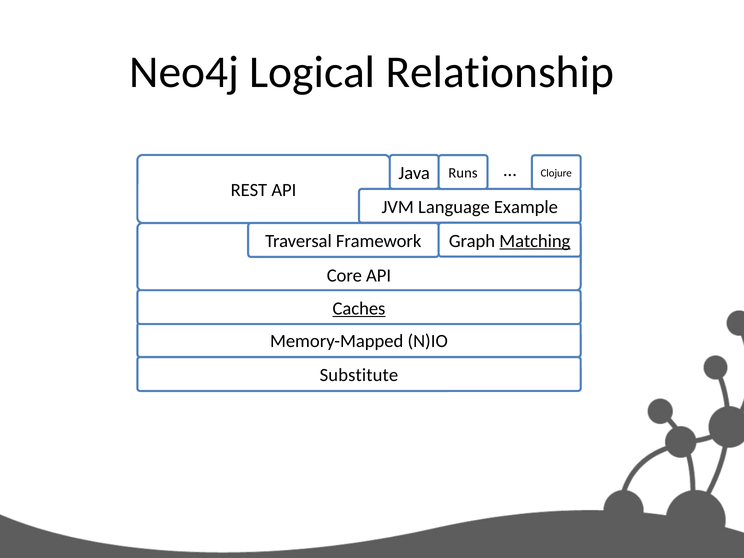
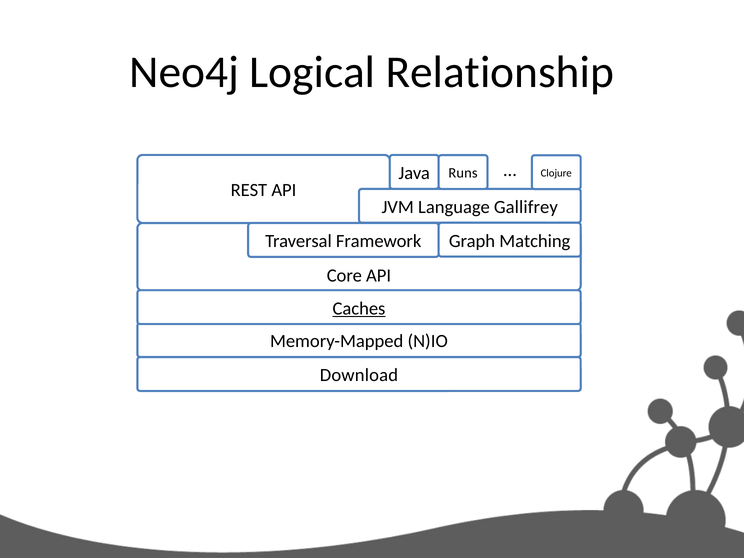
Example: Example -> Gallifrey
Matching underline: present -> none
Substitute: Substitute -> Download
